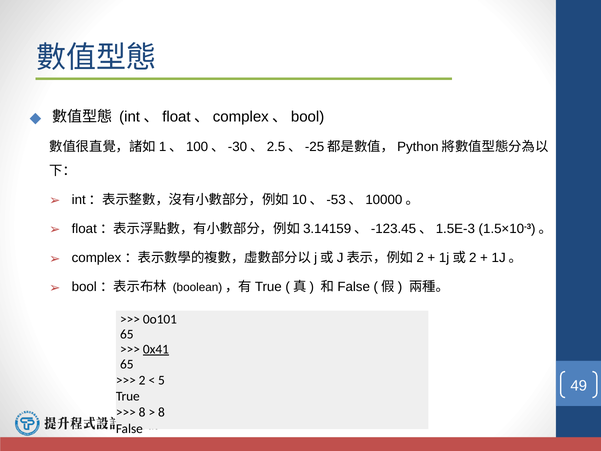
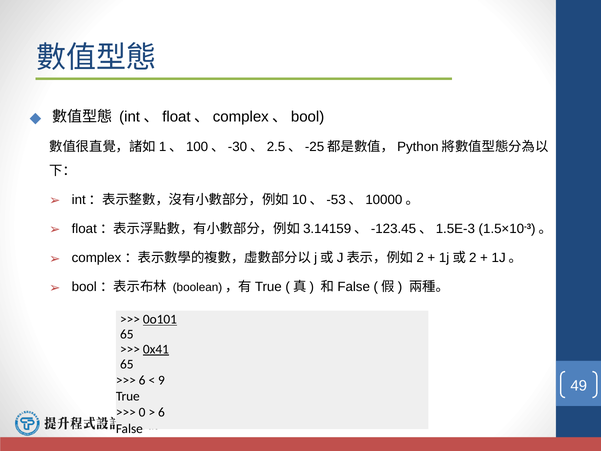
0o101 underline: none -> present
2 at (142, 380): 2 -> 6
5: 5 -> 9
8 at (142, 412): 8 -> 0
8 at (161, 412): 8 -> 6
